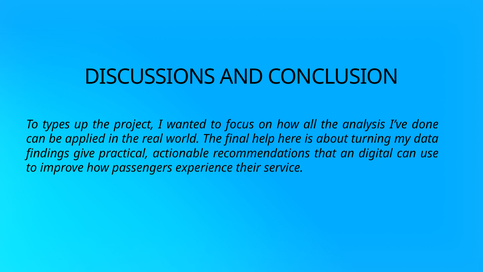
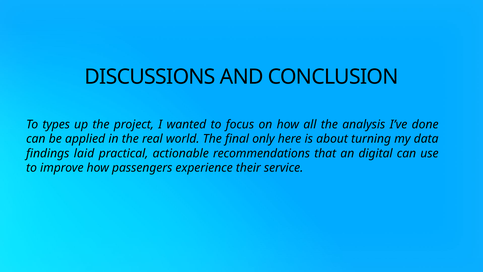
help: help -> only
give: give -> laid
